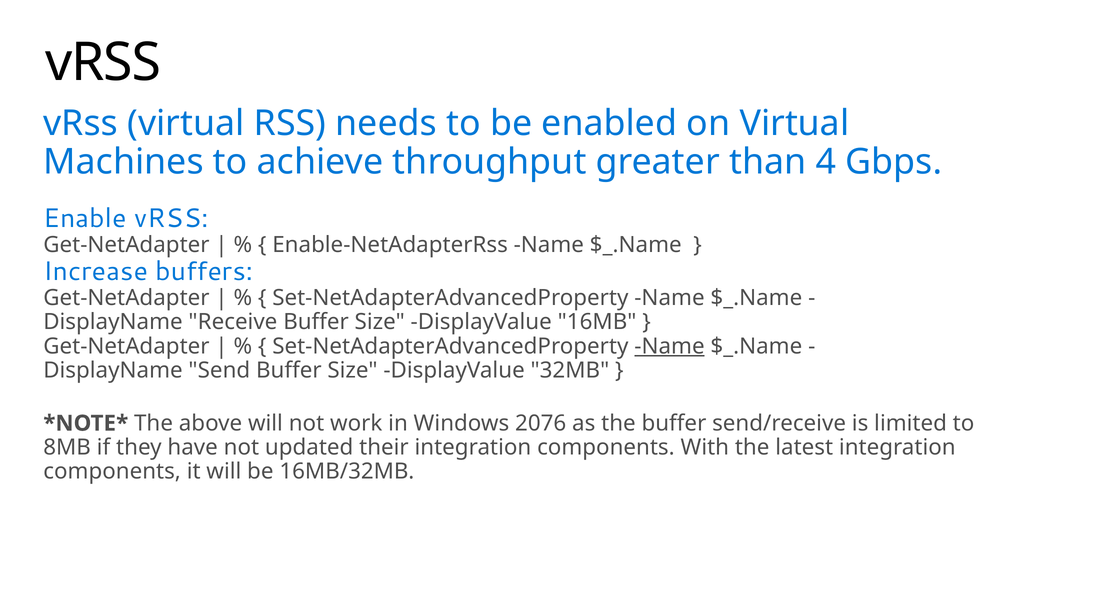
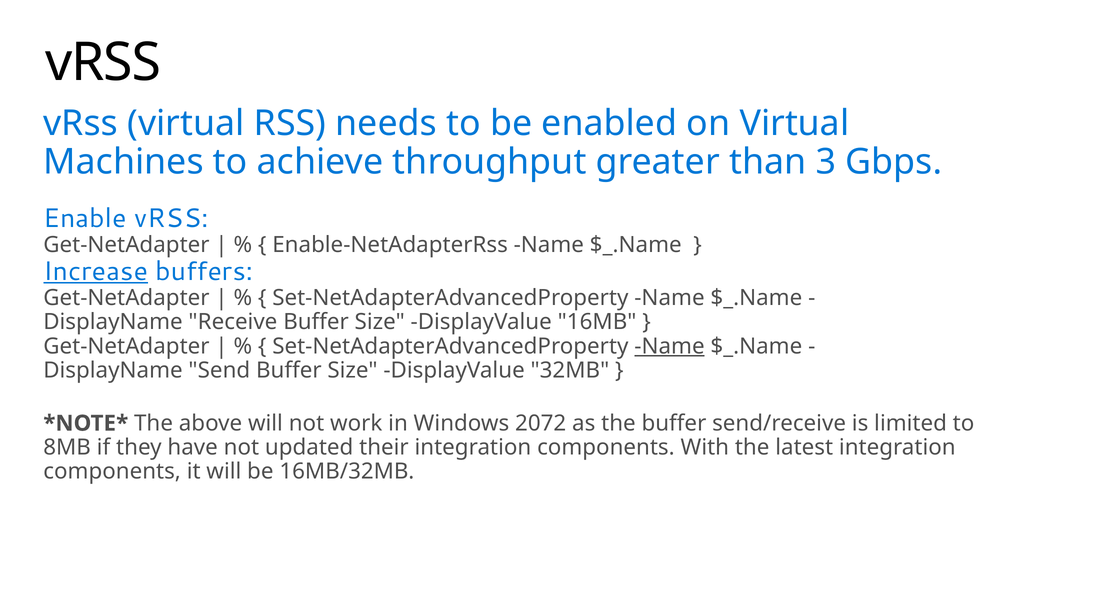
4: 4 -> 3
Increase underline: none -> present
2076: 2076 -> 2072
